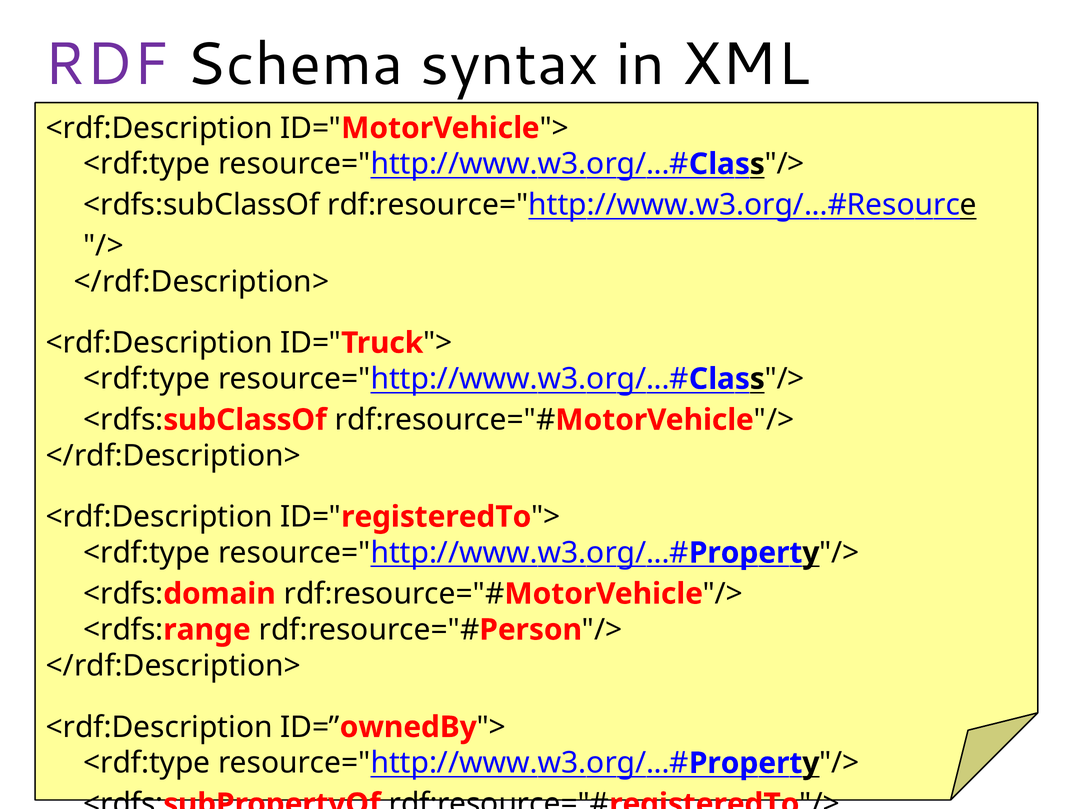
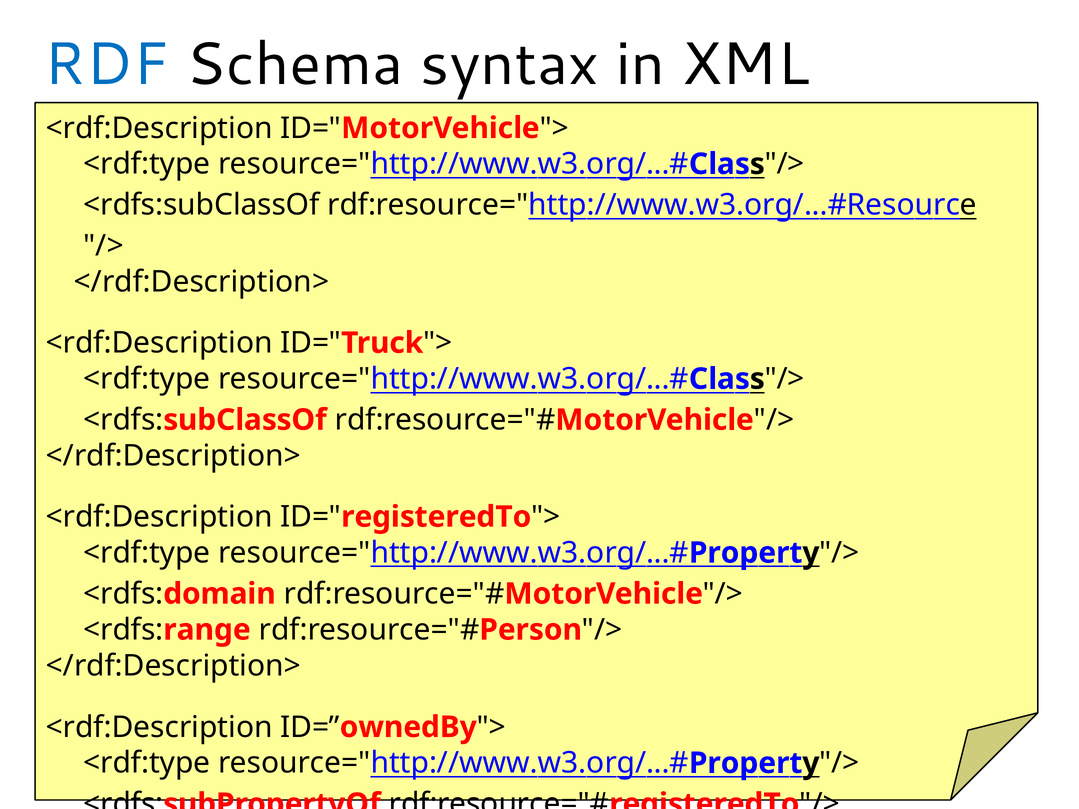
RDF colour: purple -> blue
